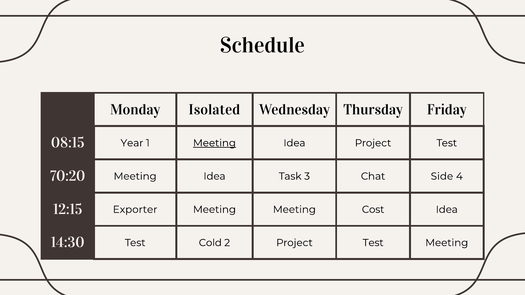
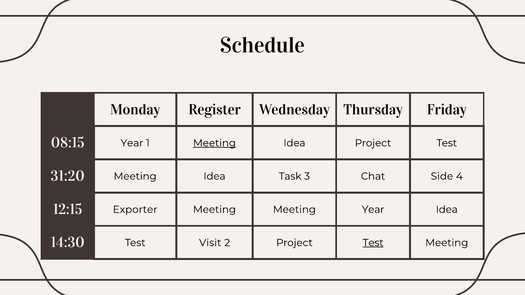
Isolated: Isolated -> Register
70:20: 70:20 -> 31:20
Meeting Cost: Cost -> Year
Cold: Cold -> Visit
Test at (373, 243) underline: none -> present
